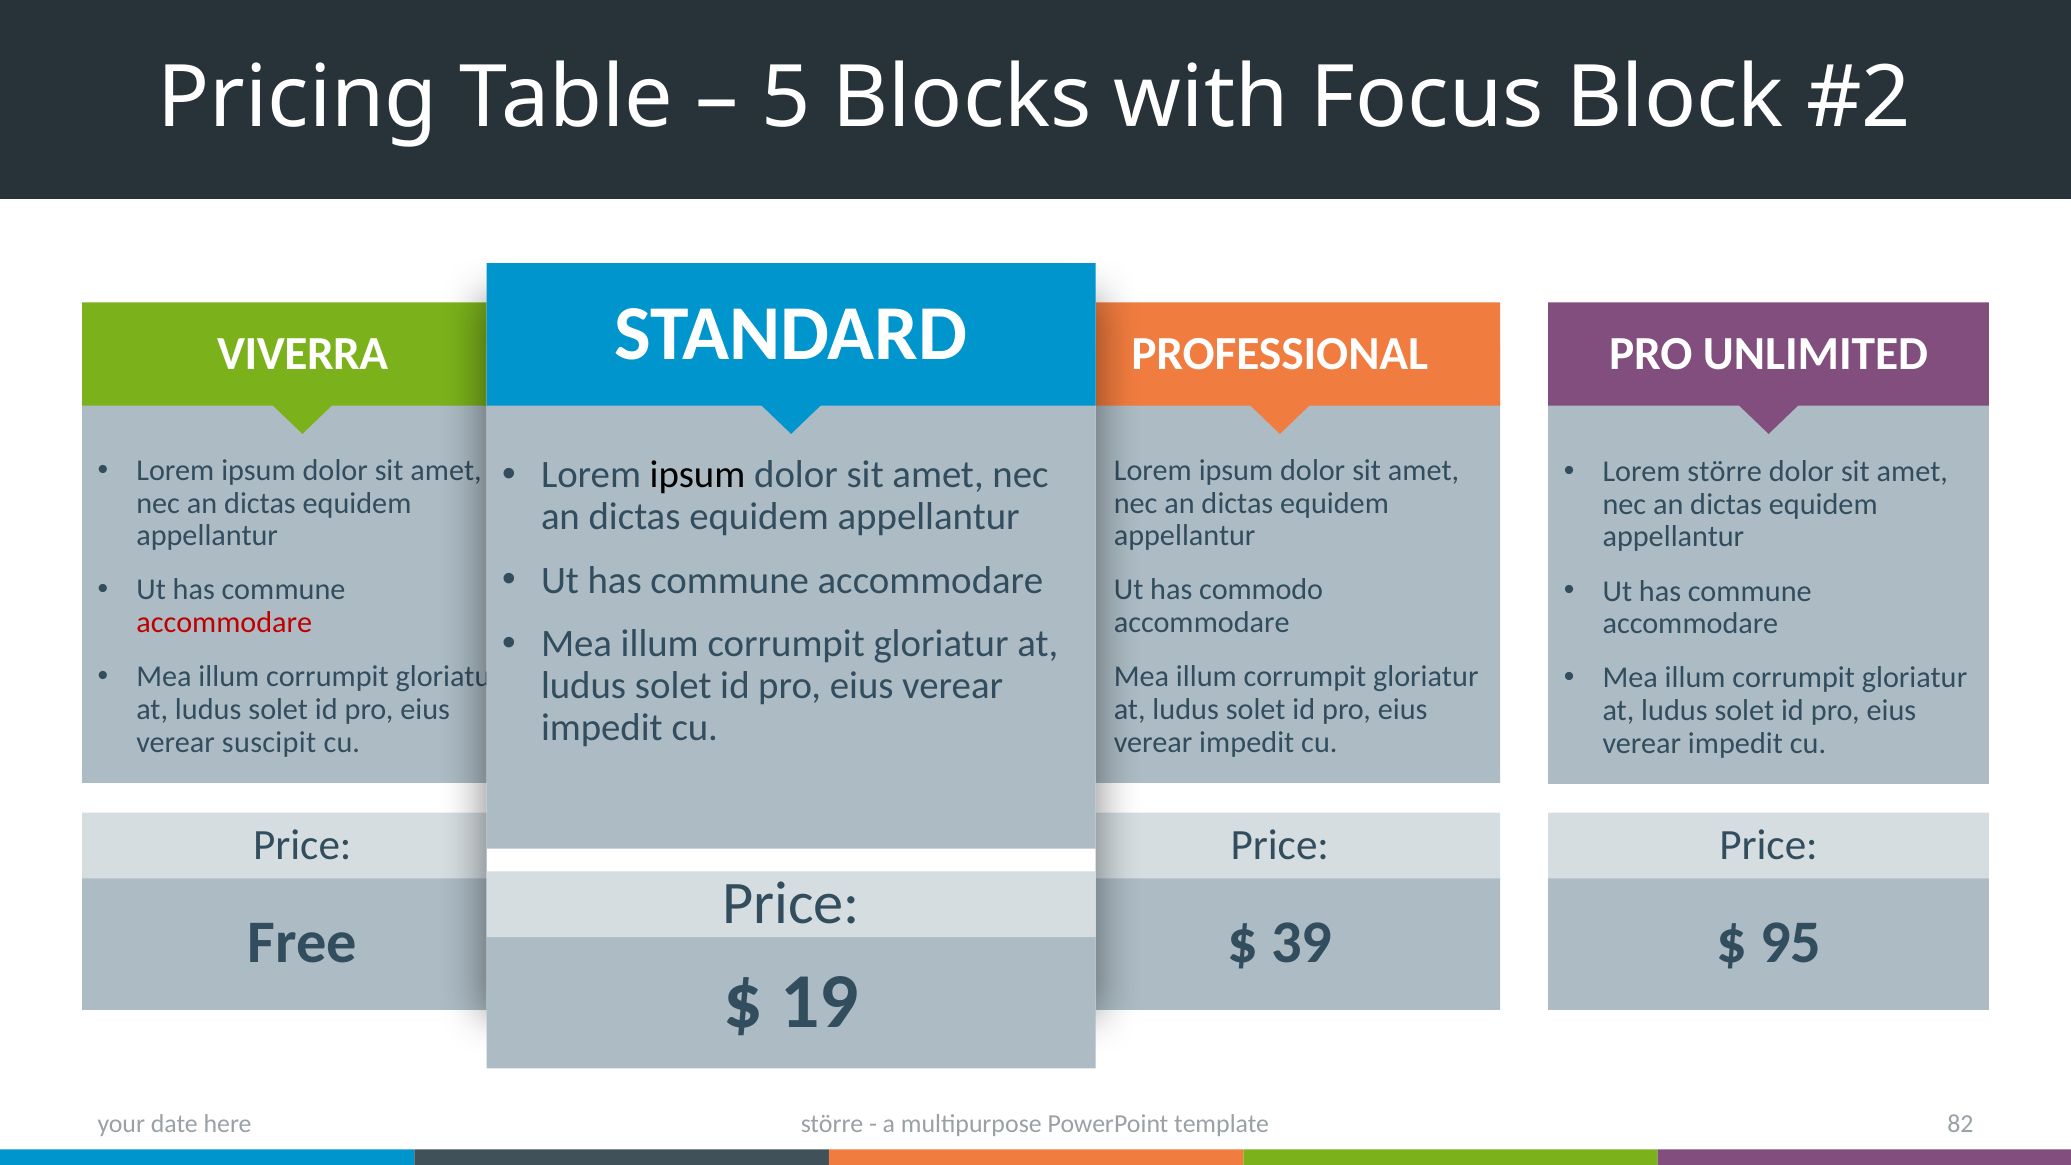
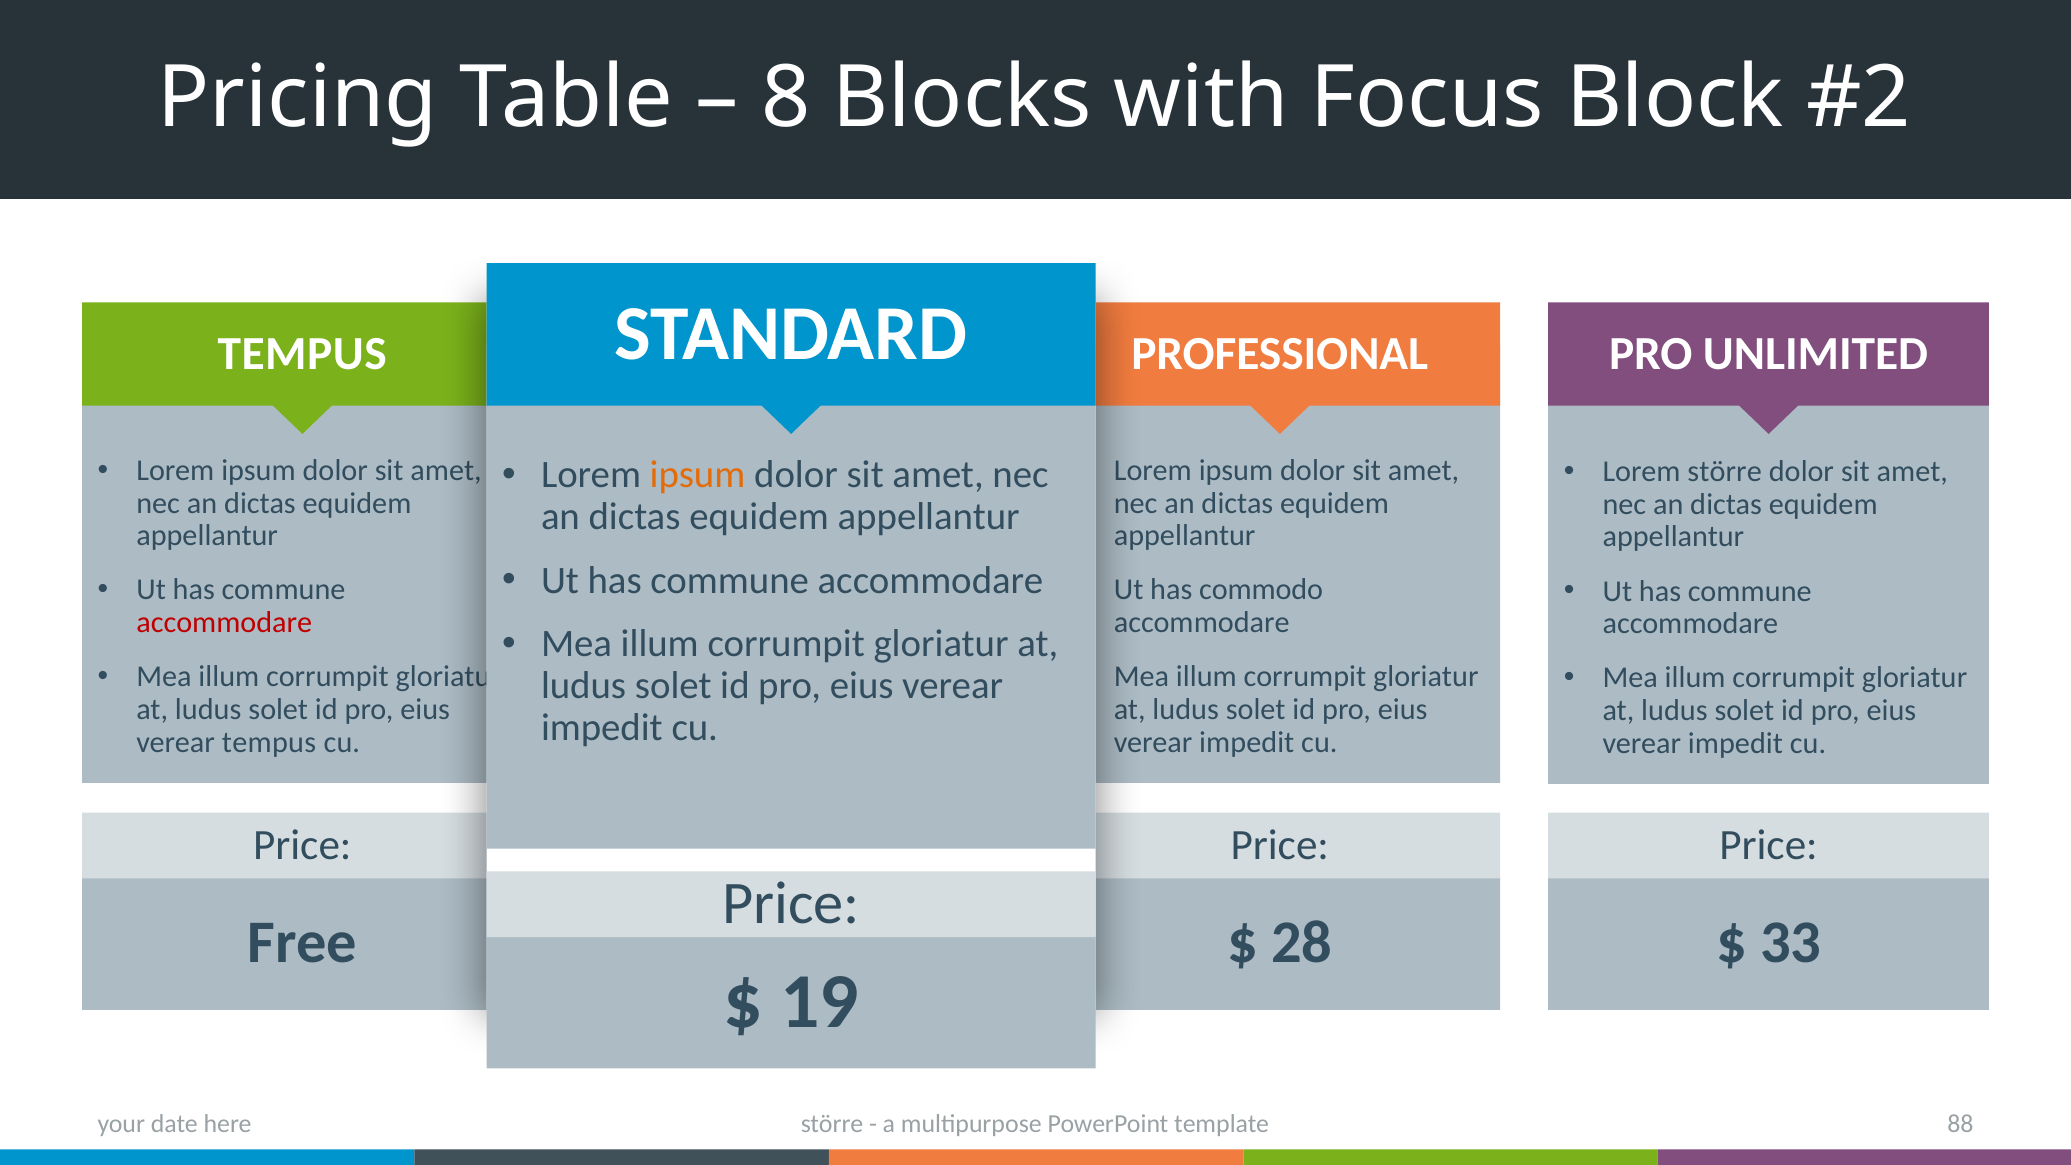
5: 5 -> 8
VIVERRA at (303, 354): VIVERRA -> TEMPUS
ipsum at (697, 475) colour: black -> orange
verear suscipit: suscipit -> tempus
39: 39 -> 28
95: 95 -> 33
82: 82 -> 88
